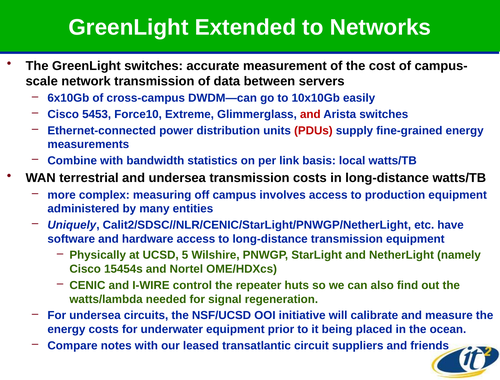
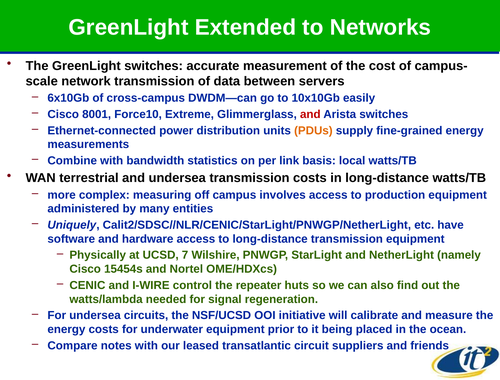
5453: 5453 -> 8001
PDUs colour: red -> orange
5: 5 -> 7
